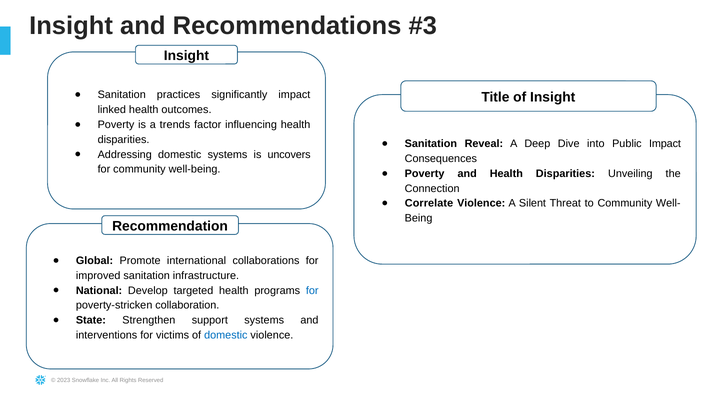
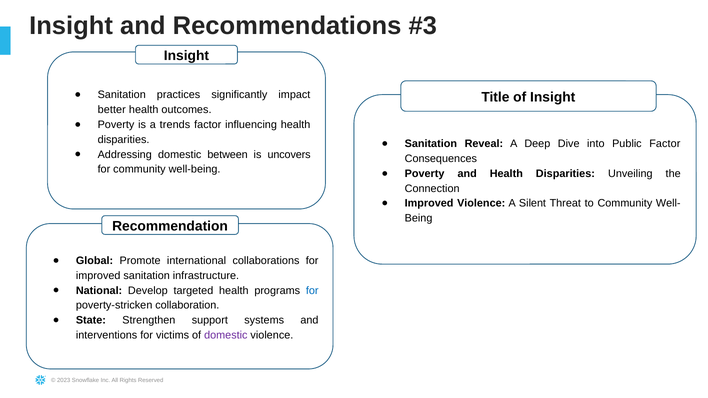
linked: linked -> better
Public Impact: Impact -> Factor
domestic systems: systems -> between
Correlate at (429, 204): Correlate -> Improved
domestic at (226, 335) colour: blue -> purple
